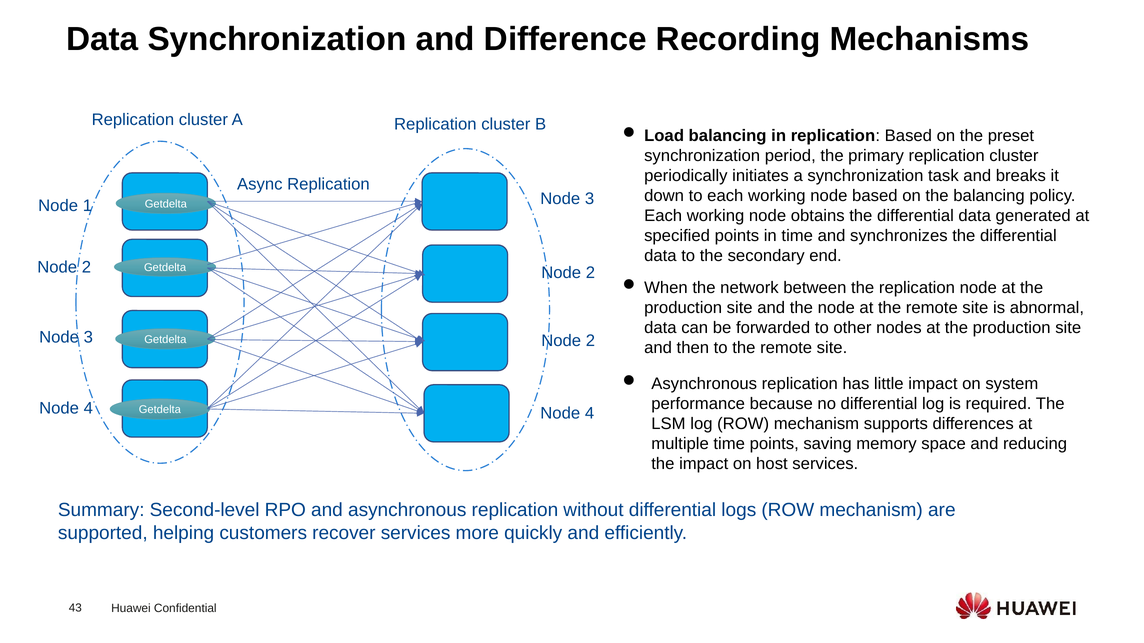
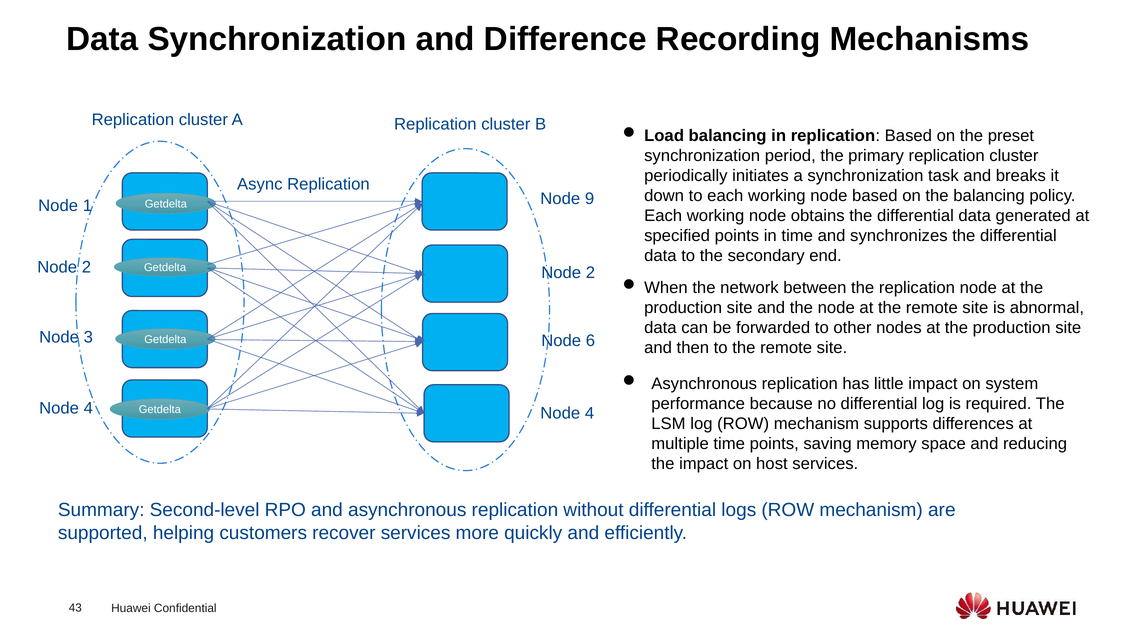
3 at (590, 199): 3 -> 9
2 at (590, 341): 2 -> 6
